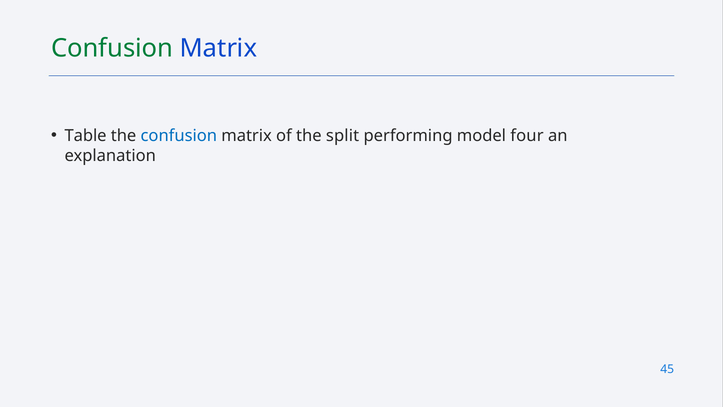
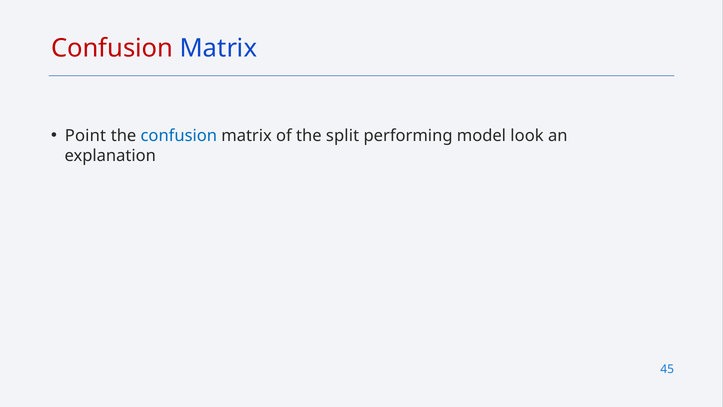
Confusion at (112, 48) colour: green -> red
Table: Table -> Point
four: four -> look
